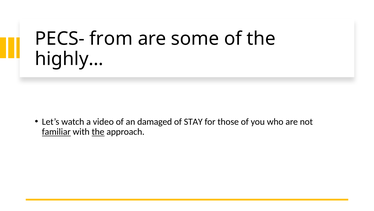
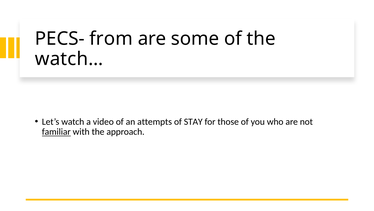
highly…: highly… -> watch…
damaged: damaged -> attempts
the at (98, 131) underline: present -> none
